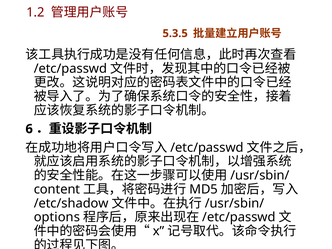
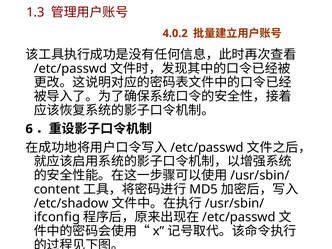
1.2: 1.2 -> 1.3
5.3.5: 5.3.5 -> 4.0.2
options: options -> ifconfig
